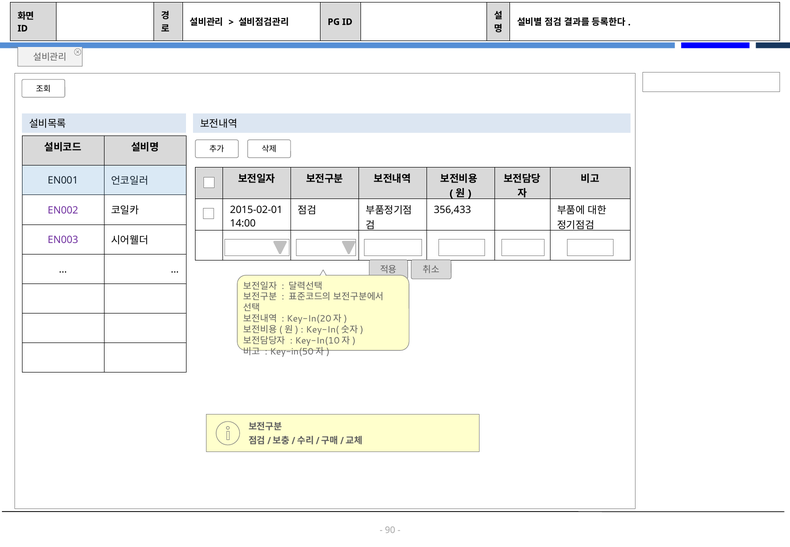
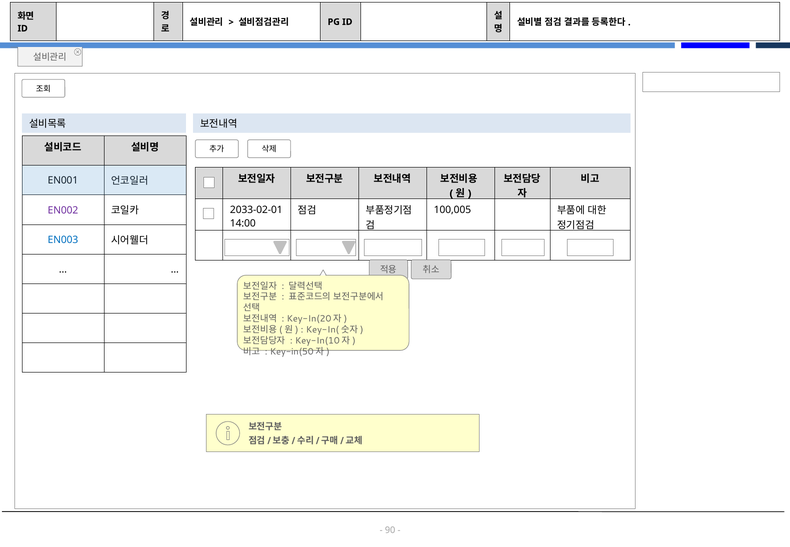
2015-02-01: 2015-02-01 -> 2033-02-01
356,433: 356,433 -> 100,005
EN003 colour: purple -> blue
